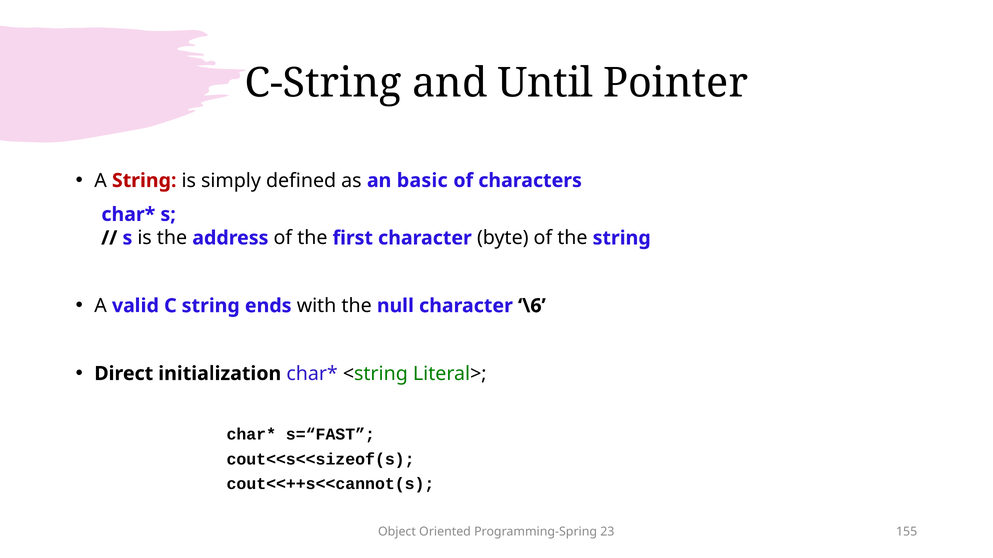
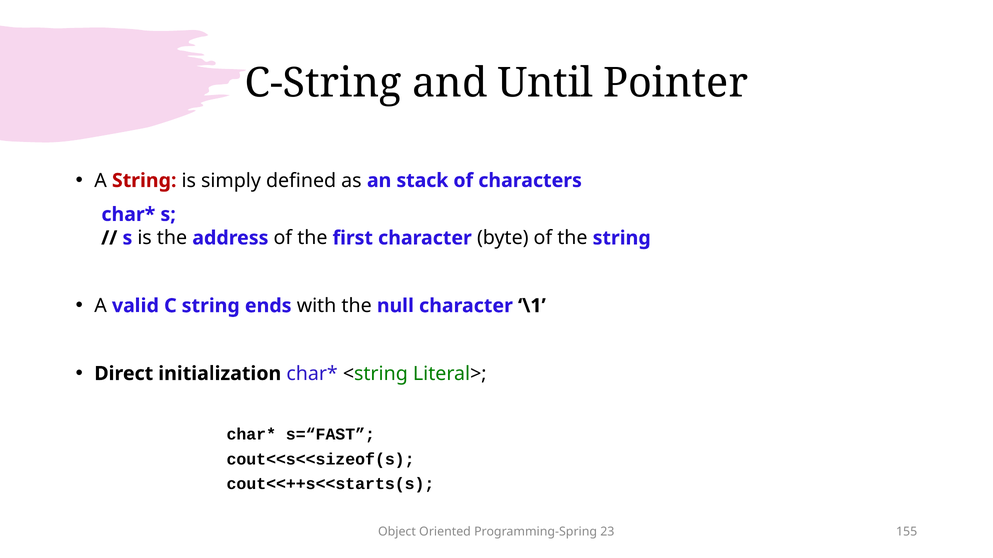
basic: basic -> stack
\6: \6 -> \1
cout<<++s<<cannot(s: cout<<++s<<cannot(s -> cout<<++s<<starts(s
